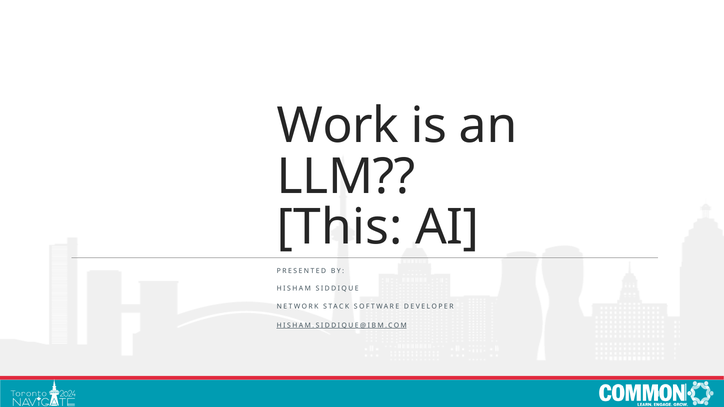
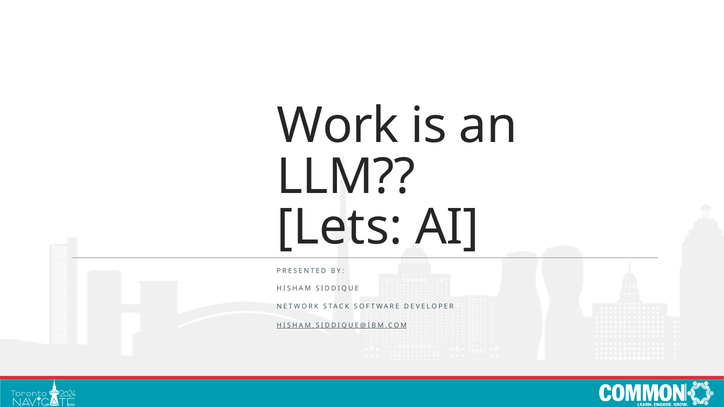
This: This -> Lets
